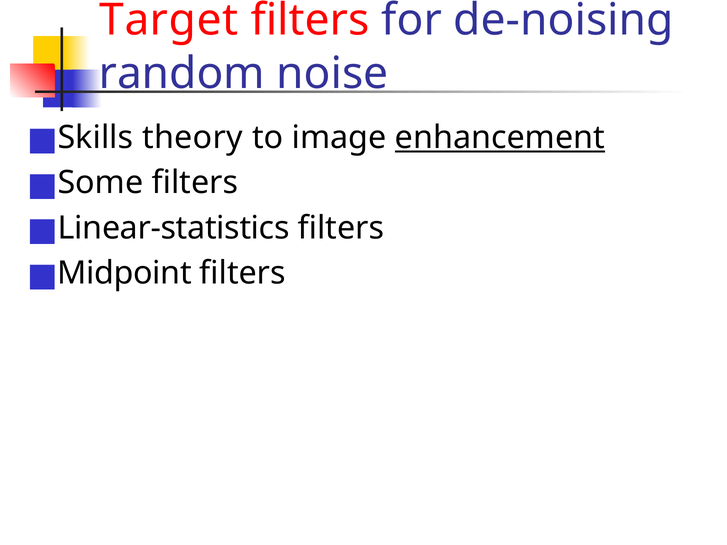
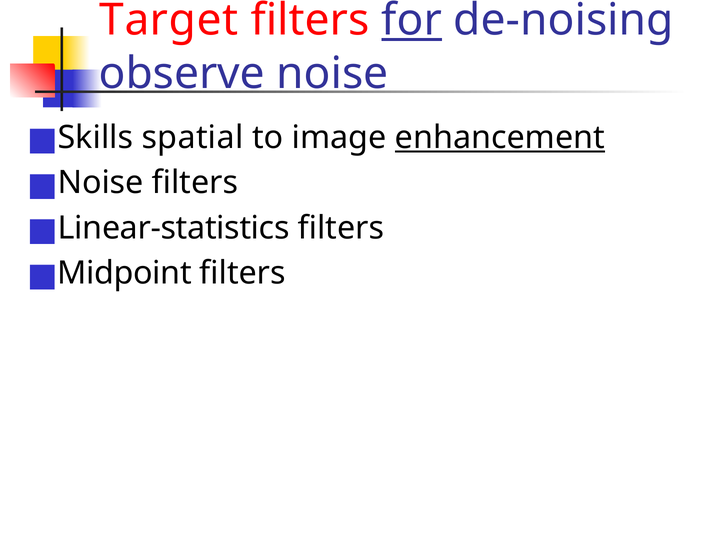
for underline: none -> present
random: random -> observe
theory: theory -> spatial
Some at (101, 183): Some -> Noise
